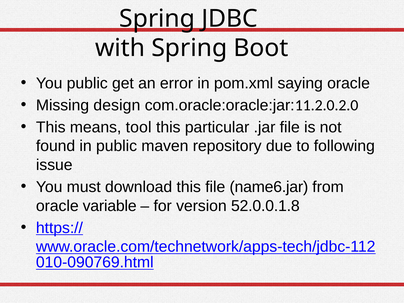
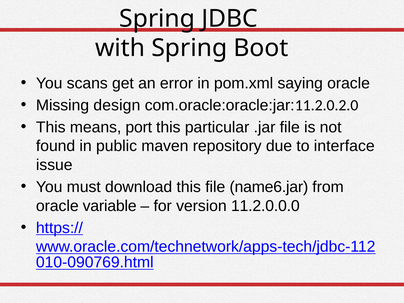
You public: public -> scans
tool: tool -> port
following: following -> interface
52.0.0.1.8: 52.0.0.1.8 -> 11.2.0.0.0
